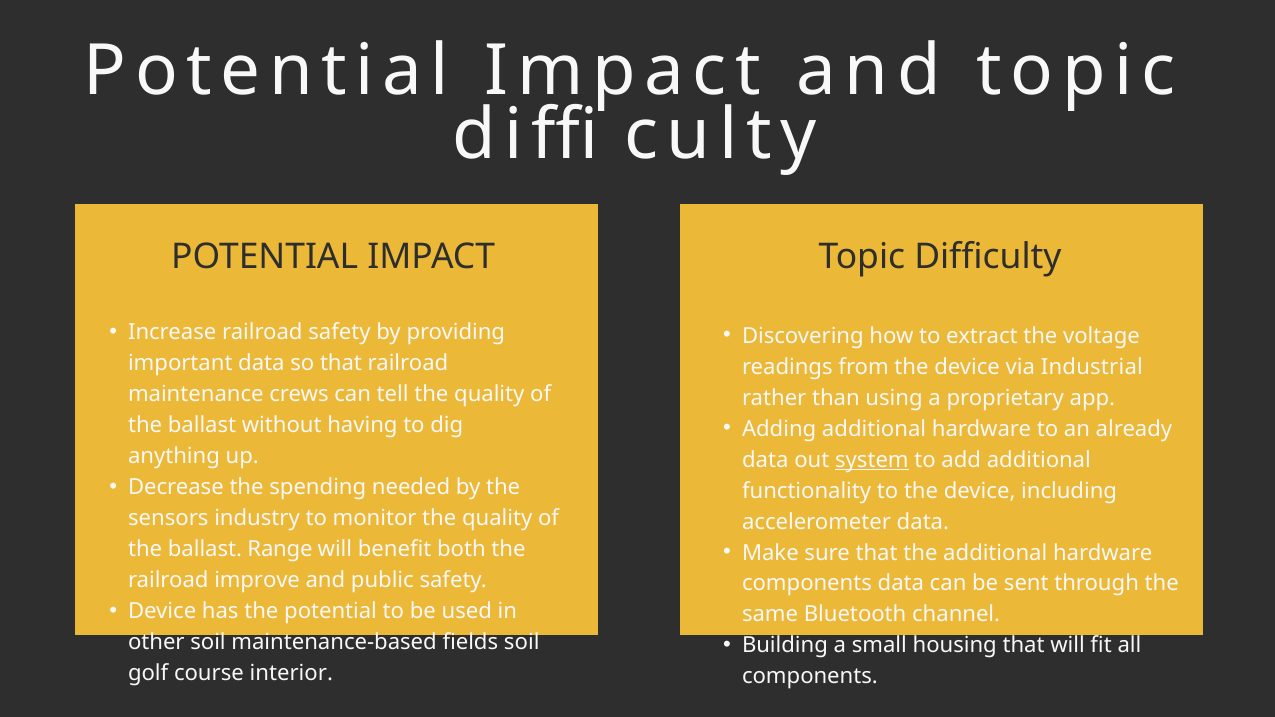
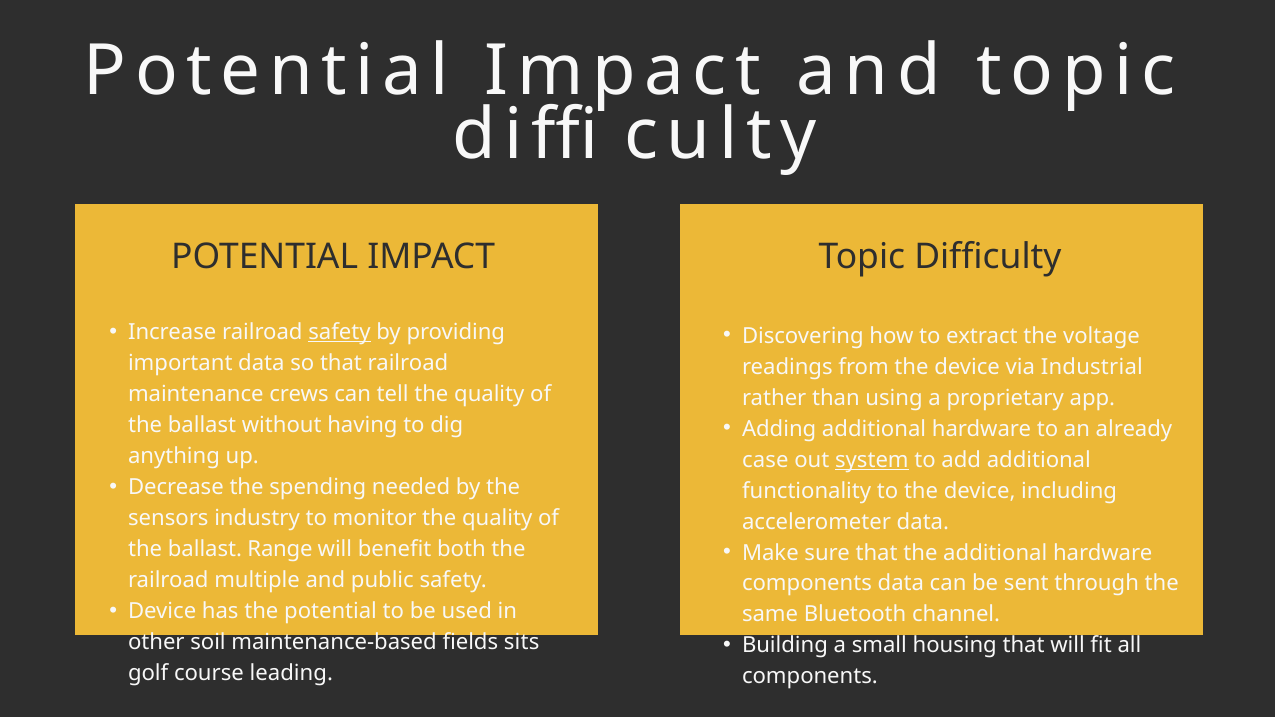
safety at (339, 332) underline: none -> present
data at (765, 460): data -> case
improve: improve -> multiple
fields soil: soil -> sits
interior: interior -> leading
